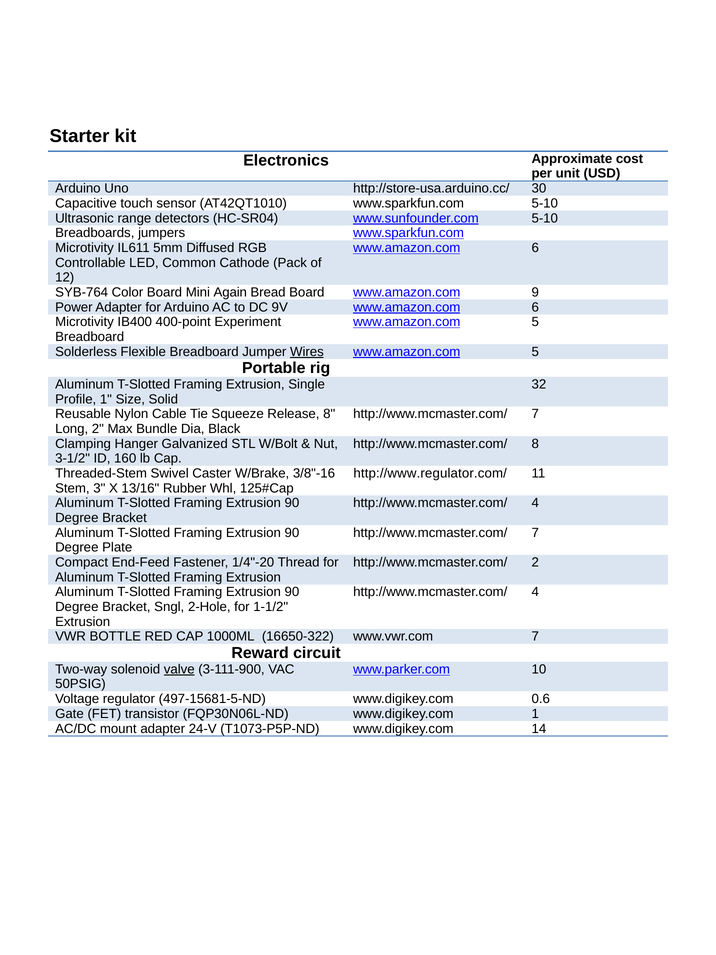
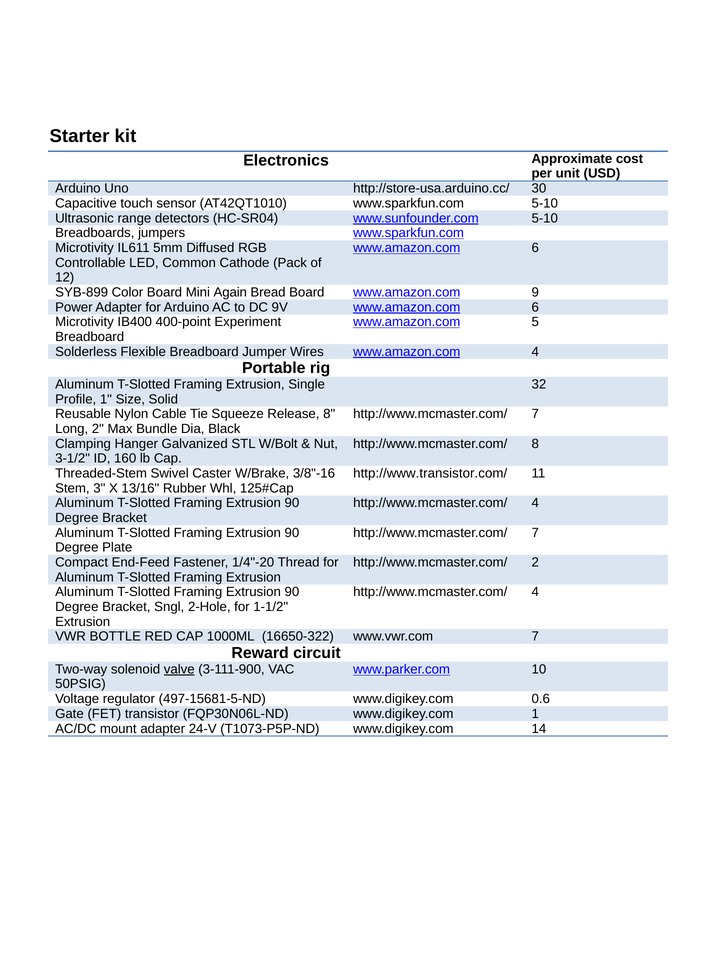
SYB-764: SYB-764 -> SYB-899
Wires underline: present -> none
5 at (535, 352): 5 -> 4
http://www.regulator.com/: http://www.regulator.com/ -> http://www.transistor.com/
